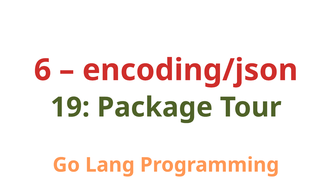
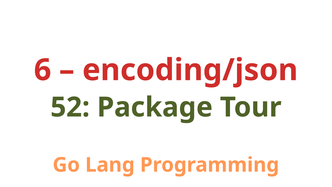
19: 19 -> 52
